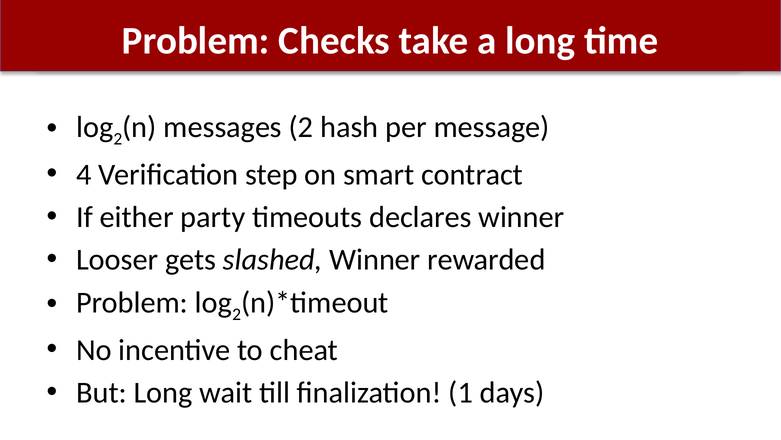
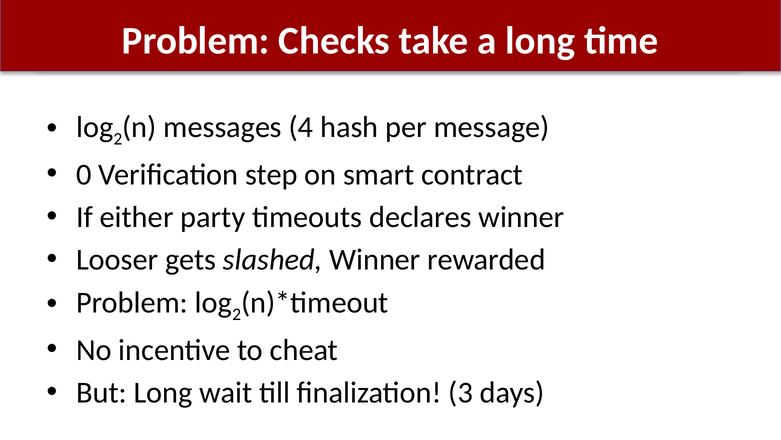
messages 2: 2 -> 4
4: 4 -> 0
1: 1 -> 3
